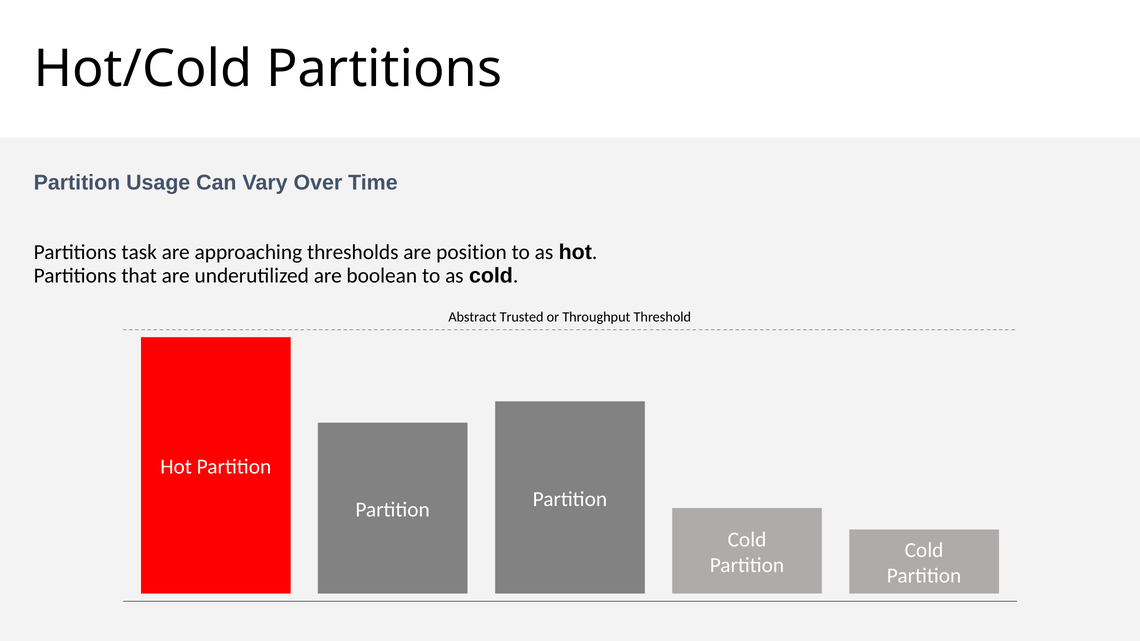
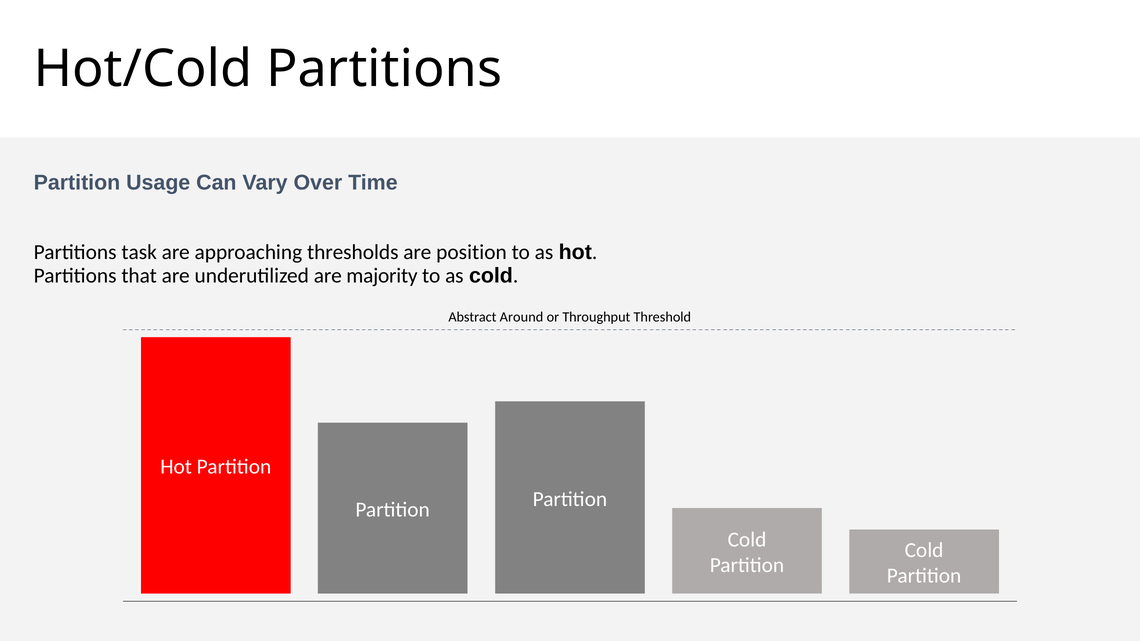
boolean: boolean -> majority
Trusted: Trusted -> Around
